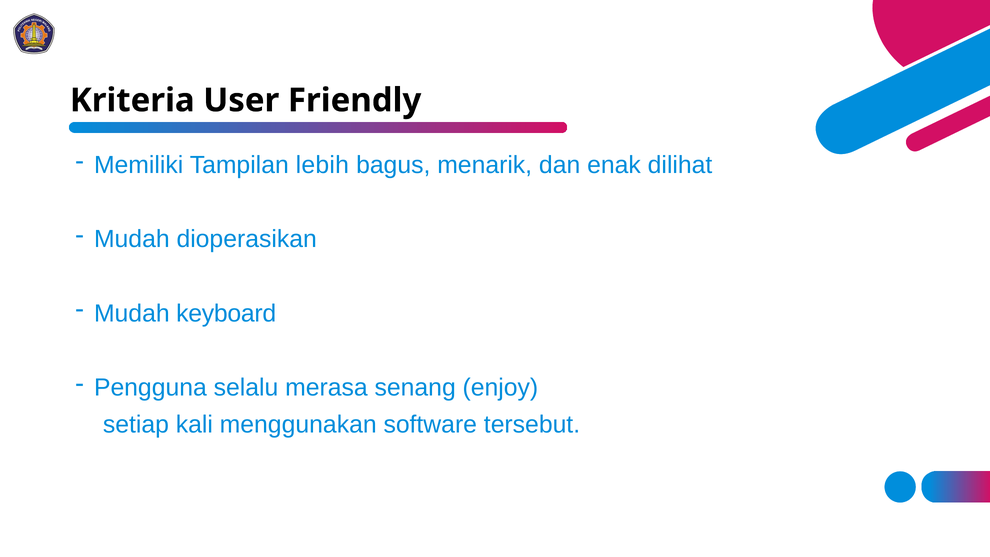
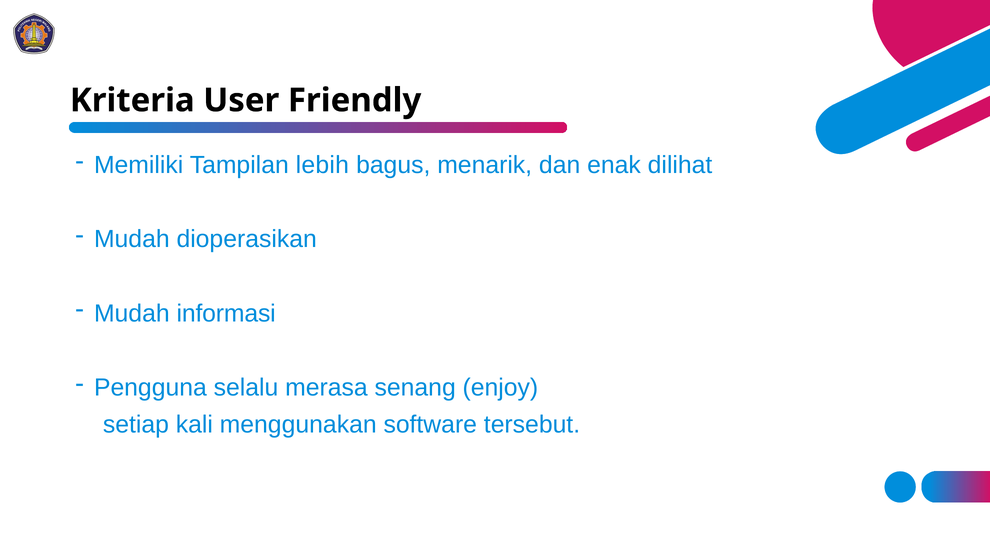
keyboard: keyboard -> informasi
